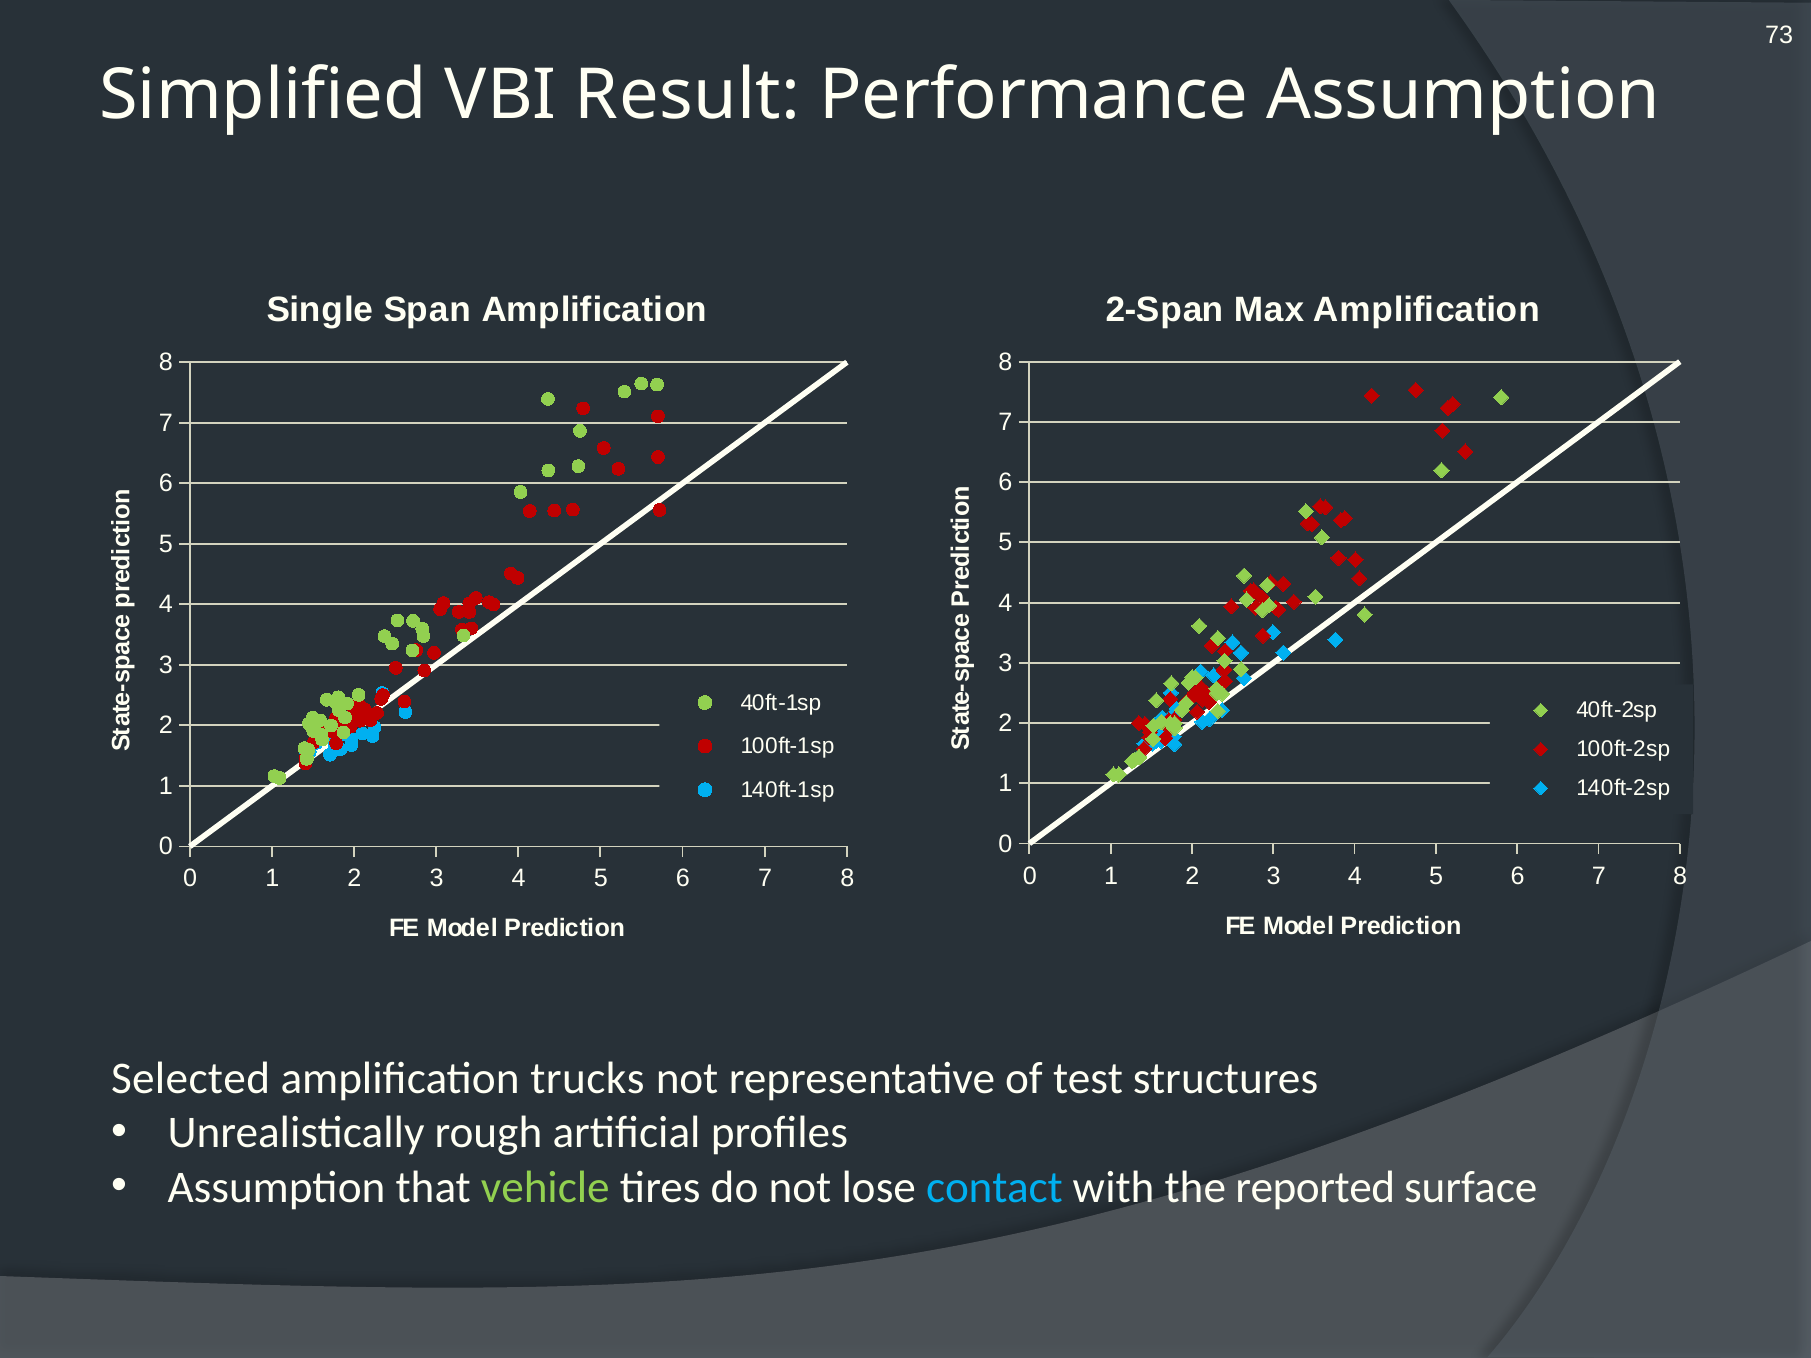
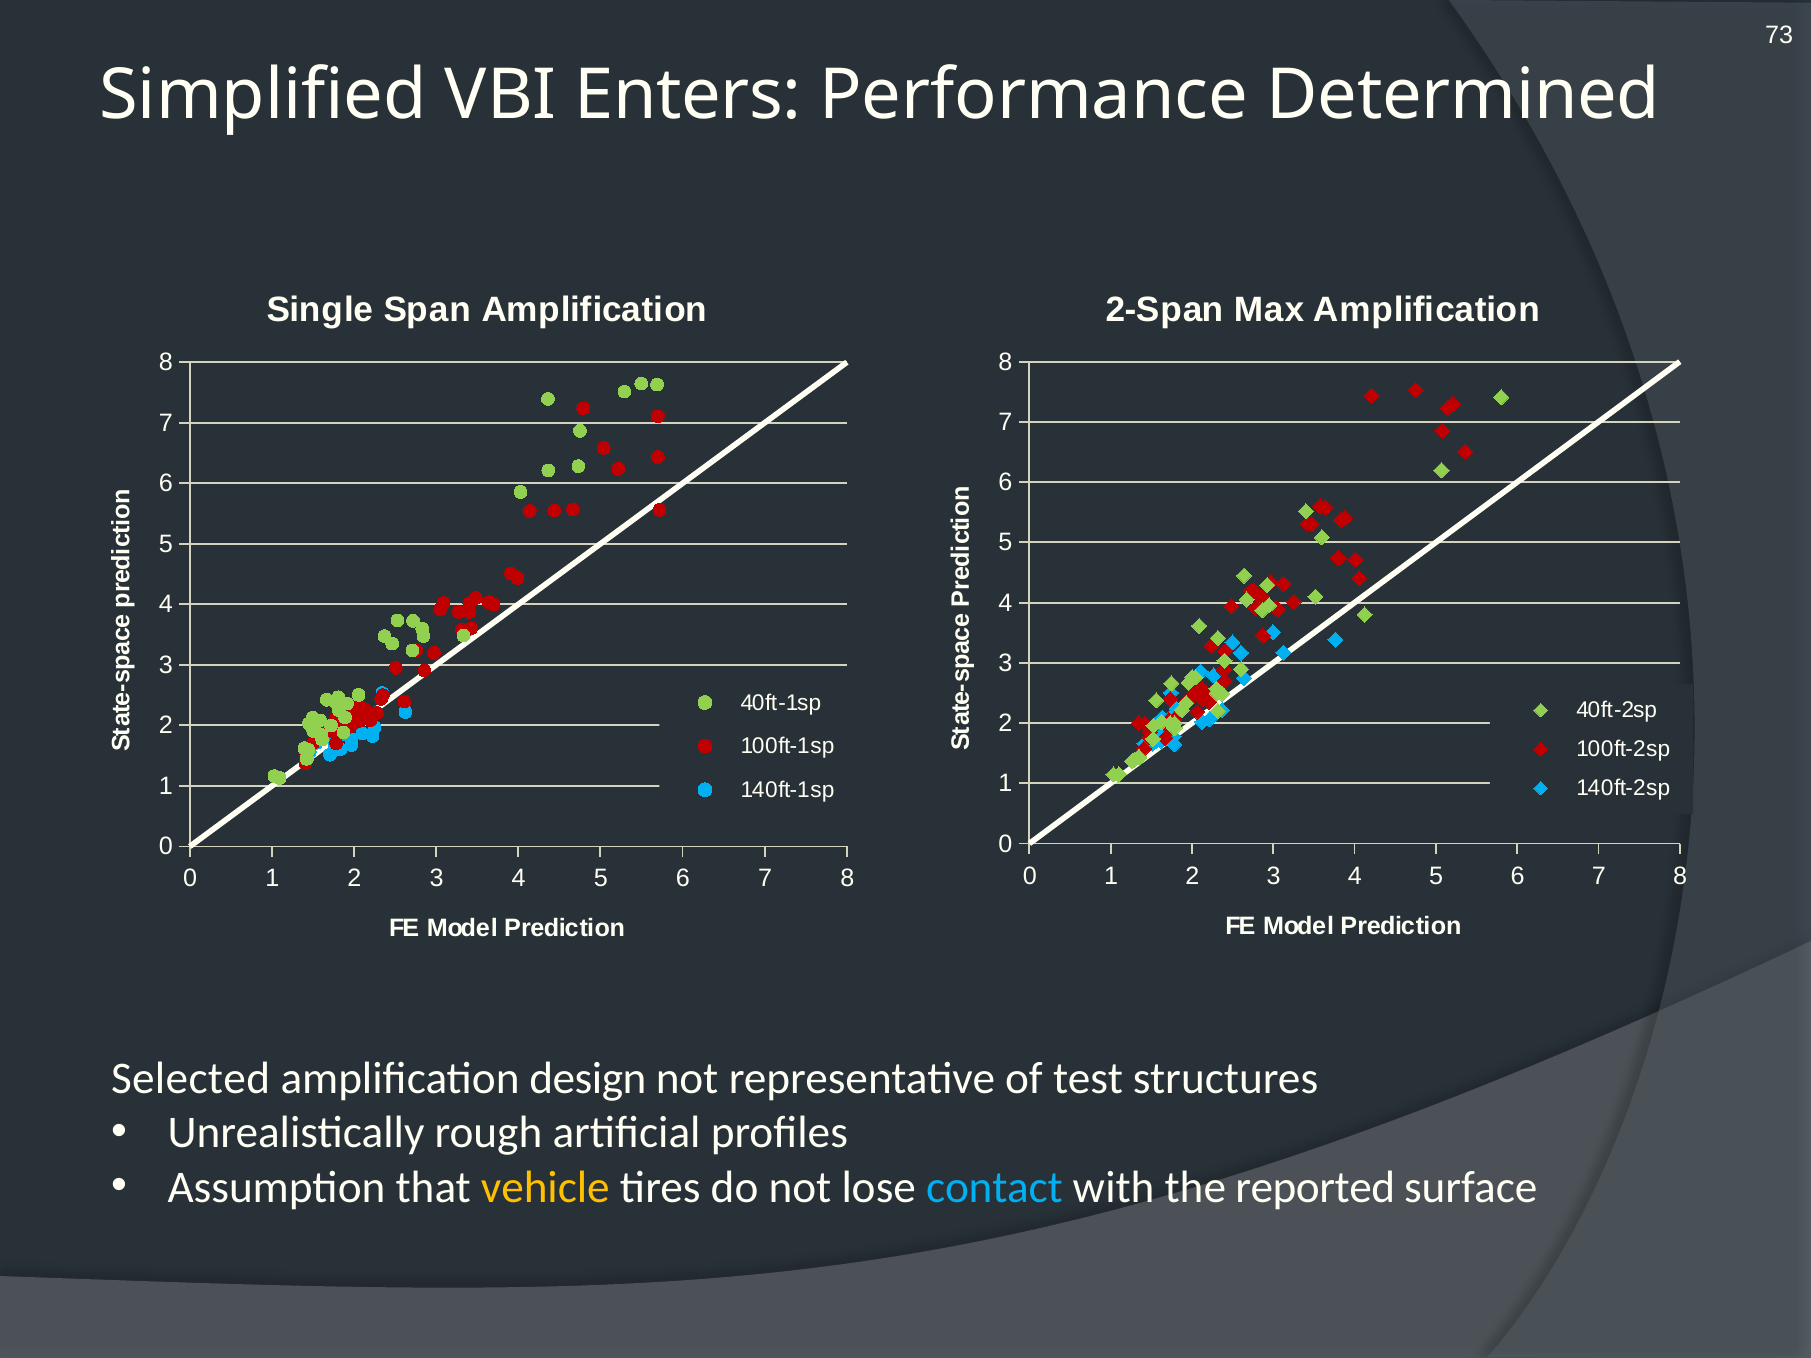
Result: Result -> Enters
Performance Assumption: Assumption -> Determined
trucks: trucks -> design
vehicle colour: light green -> yellow
